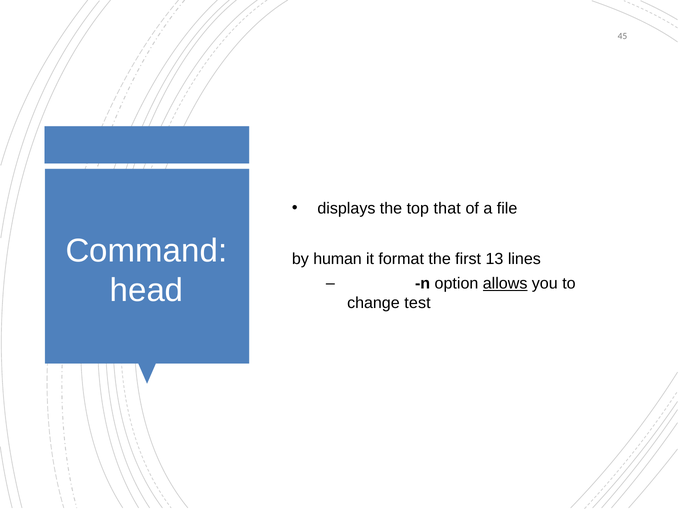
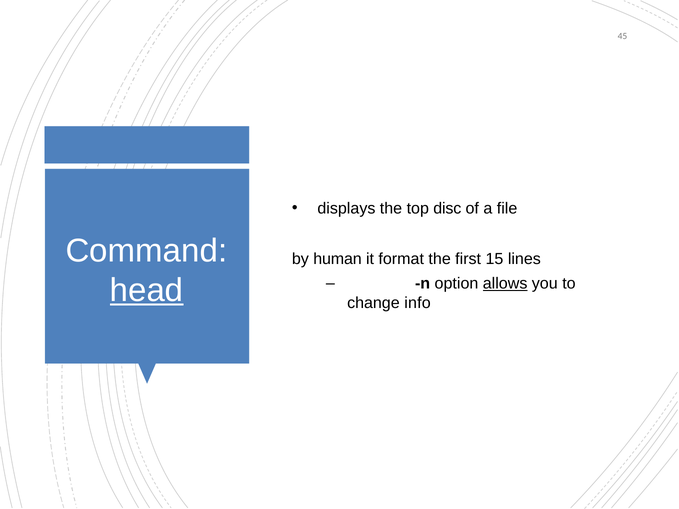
that: that -> disc
13: 13 -> 15
head underline: none -> present
test: test -> info
